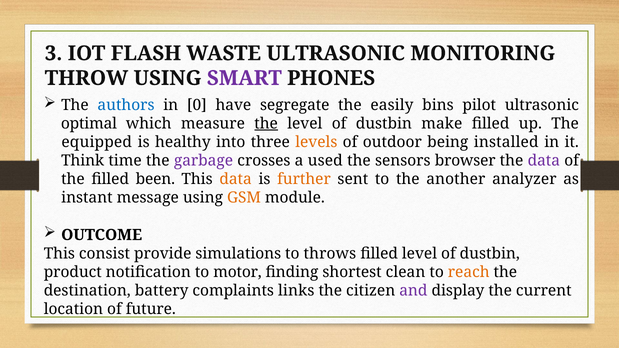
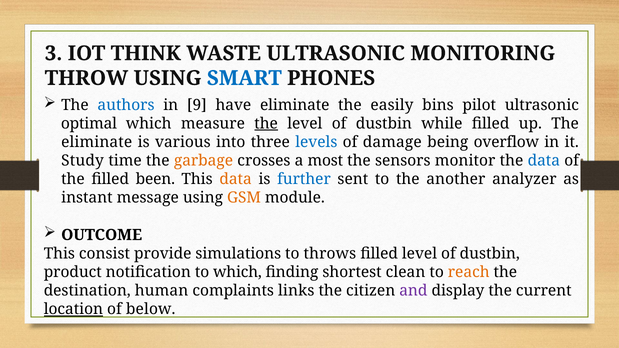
FLASH: FLASH -> THINK
SMART colour: purple -> blue
0: 0 -> 9
have segregate: segregate -> eliminate
make: make -> while
equipped at (97, 142): equipped -> eliminate
healthy: healthy -> various
levels colour: orange -> blue
outdoor: outdoor -> damage
installed: installed -> overflow
Think: Think -> Study
garbage colour: purple -> orange
used: used -> most
browser: browser -> monitor
data at (544, 161) colour: purple -> blue
further colour: orange -> blue
to motor: motor -> which
battery: battery -> human
location underline: none -> present
future: future -> below
